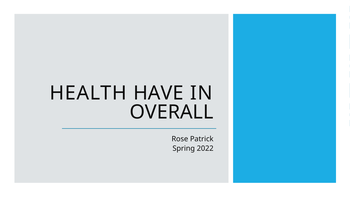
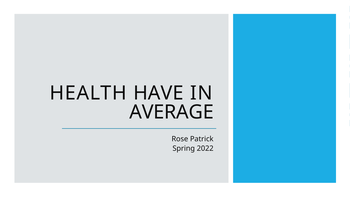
OVERALL: OVERALL -> AVERAGE
